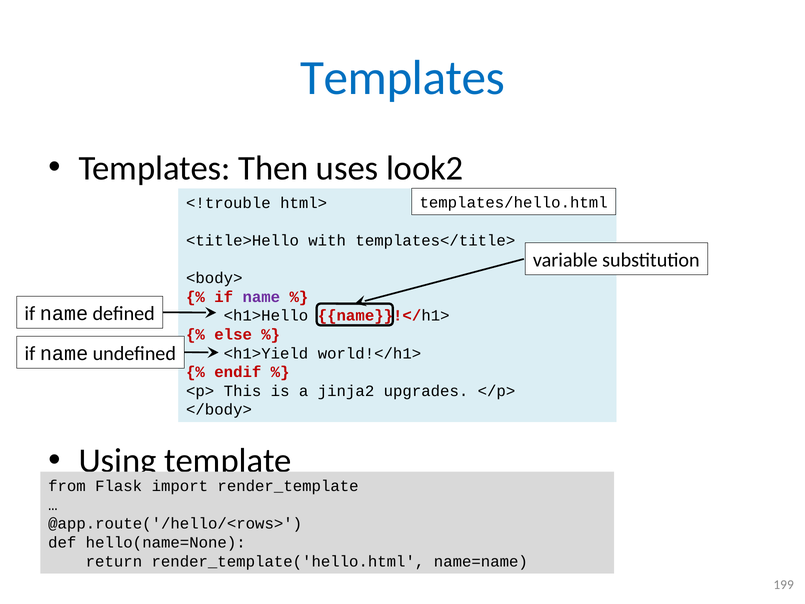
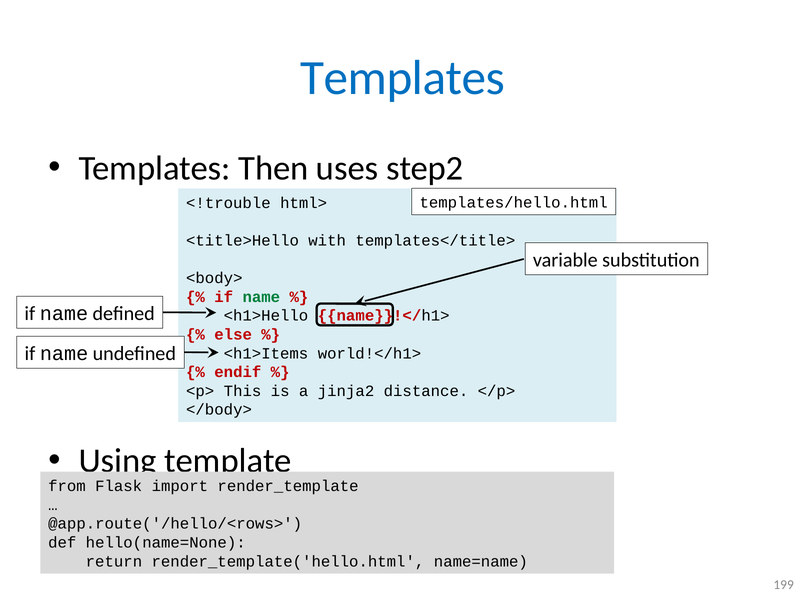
look2: look2 -> step2
name at (261, 297) colour: purple -> green
<h1>Yield: <h1>Yield -> <h1>Items
upgrades: upgrades -> distance
